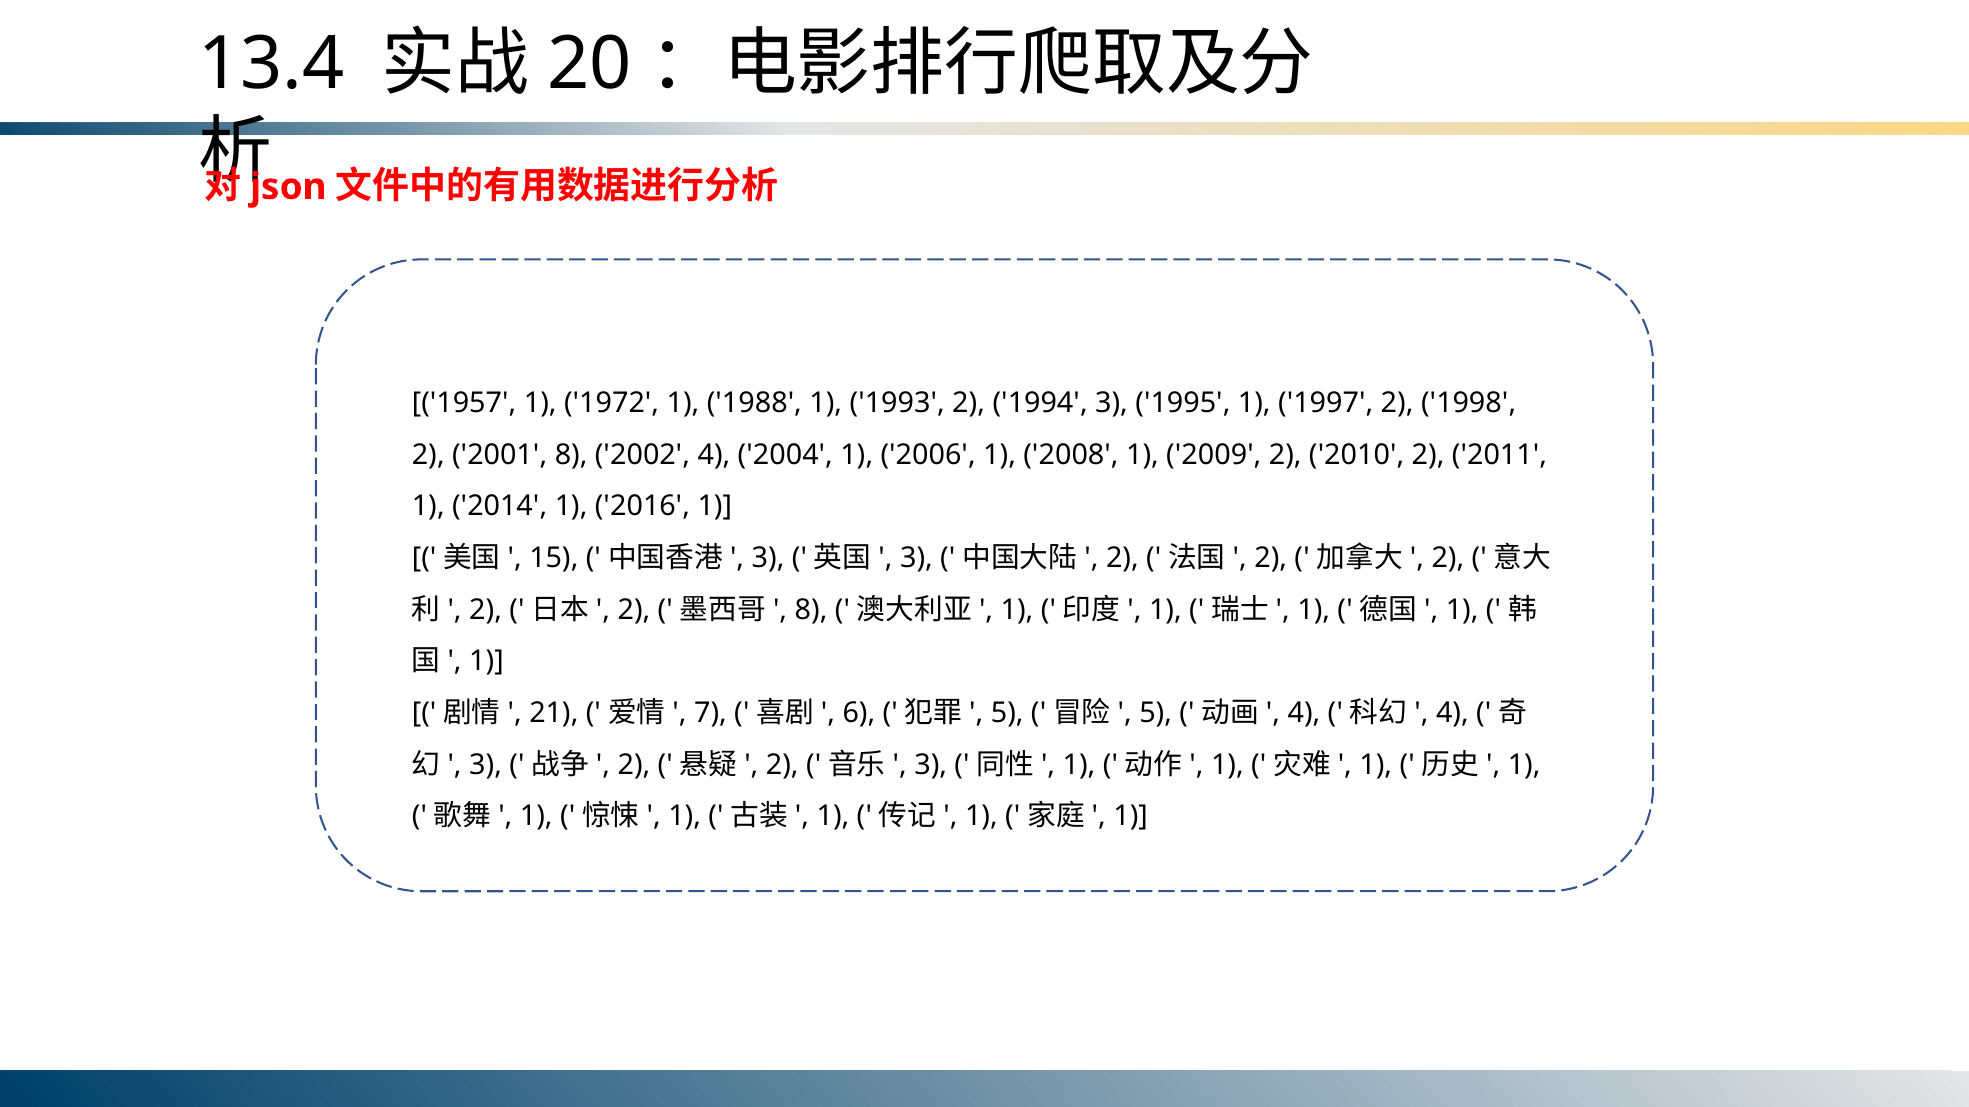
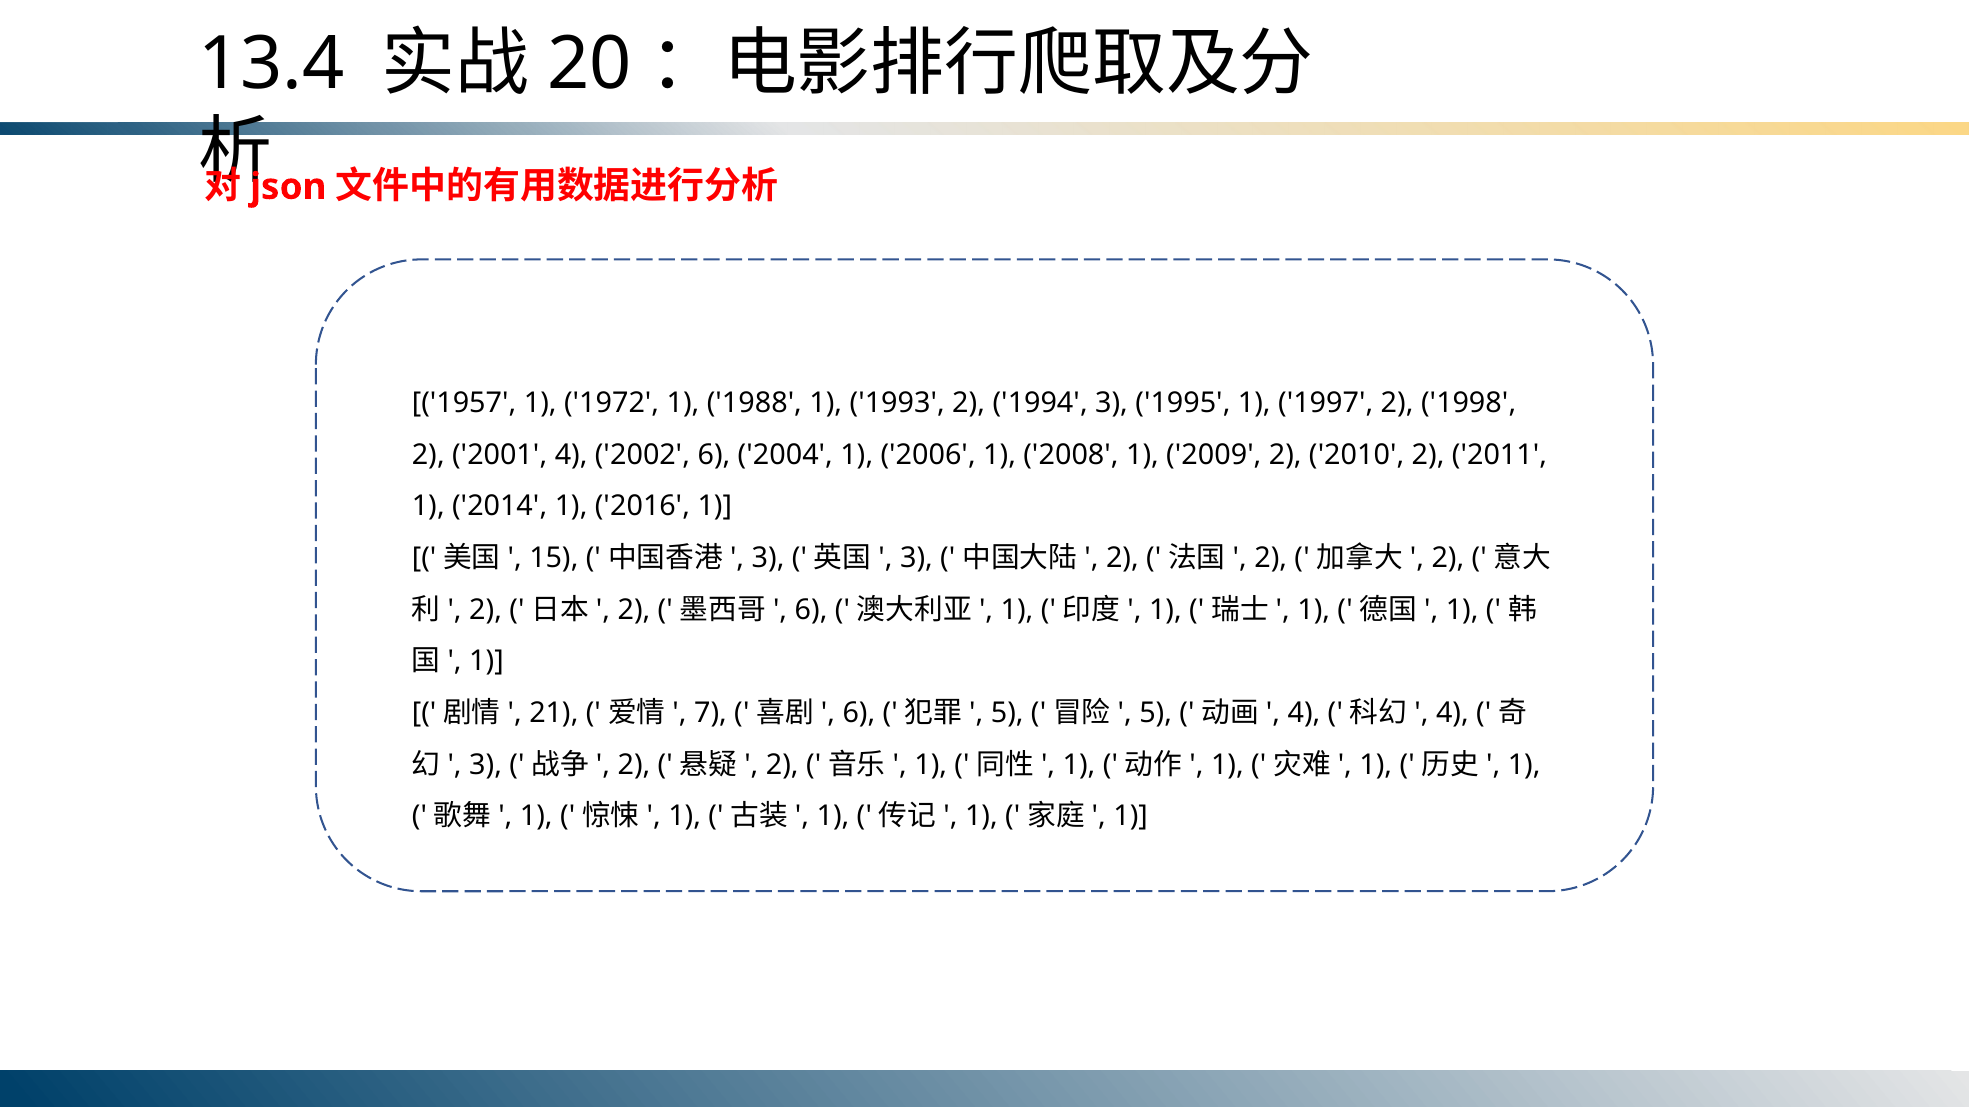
2001 8: 8 -> 4
2002 4: 4 -> 6
8 at (811, 610): 8 -> 6
3 at (931, 765): 3 -> 1
